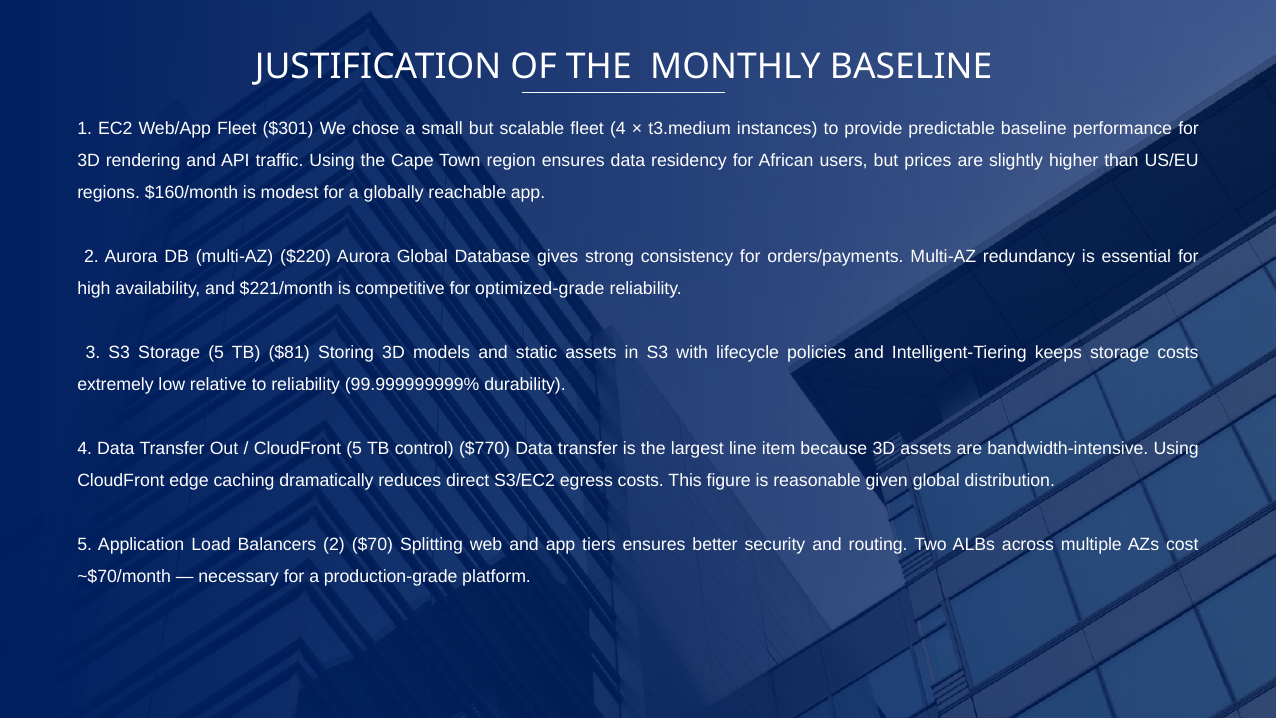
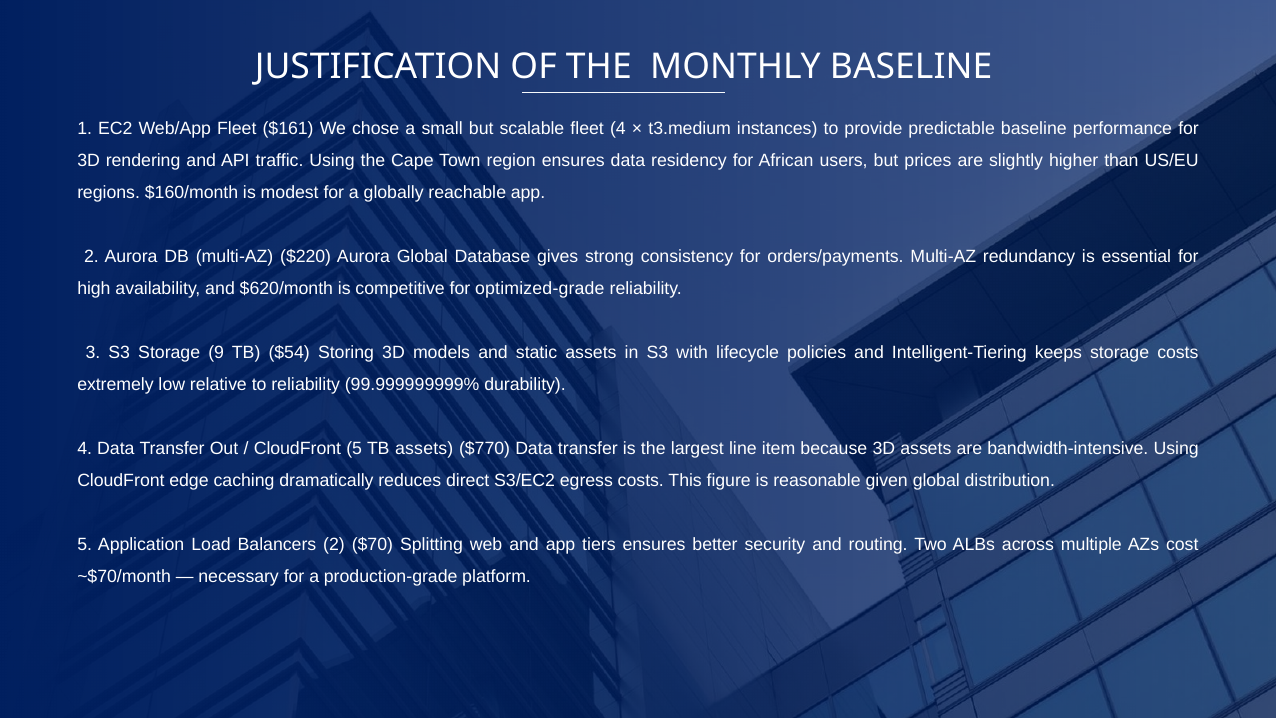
$301: $301 -> $161
$221/month: $221/month -> $620/month
Storage 5: 5 -> 9
$81: $81 -> $54
TB control: control -> assets
